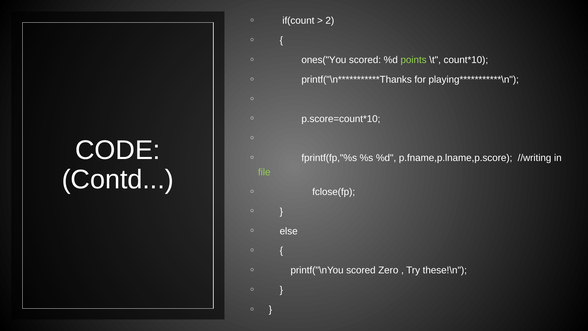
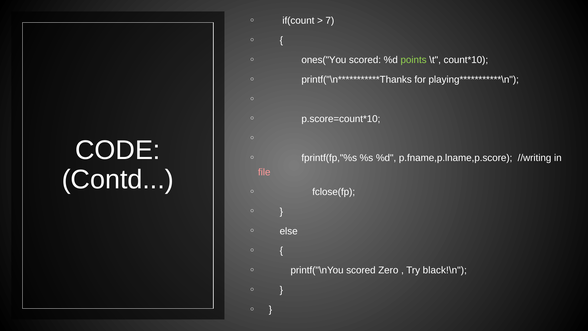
2: 2 -> 7
file colour: light green -> pink
these!\n: these!\n -> black!\n
